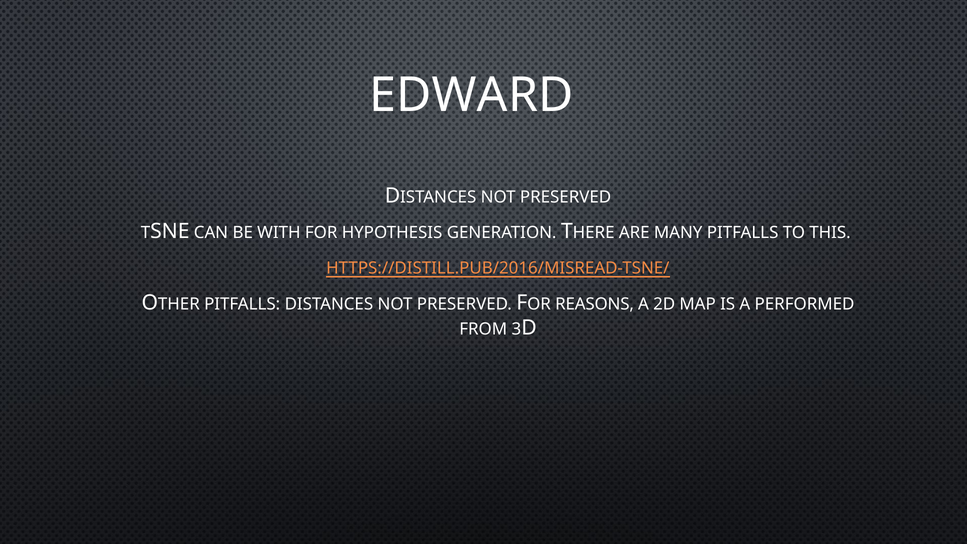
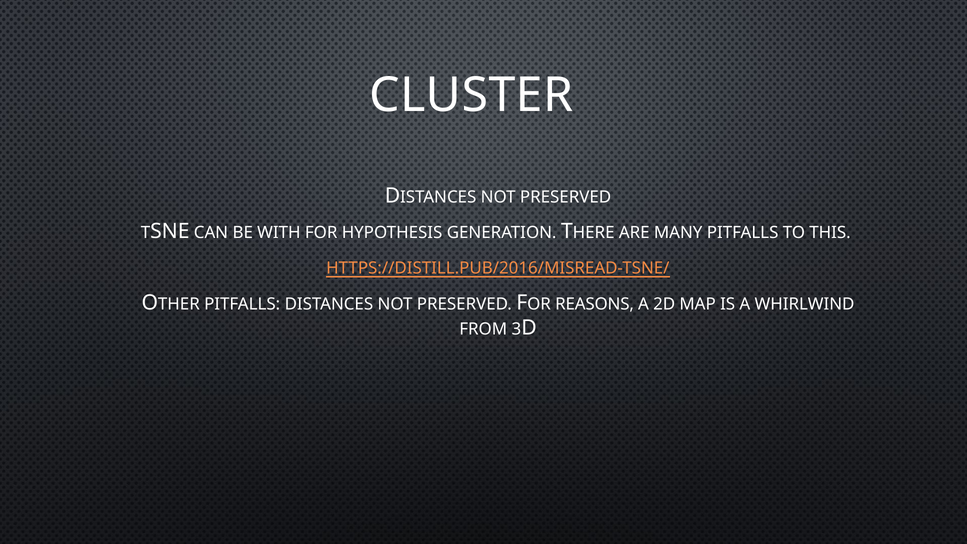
EDWARD: EDWARD -> CLUSTER
PERFORMED: PERFORMED -> WHIRLWIND
